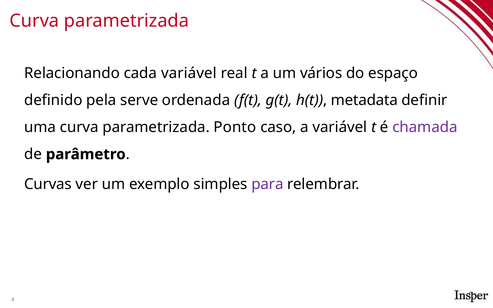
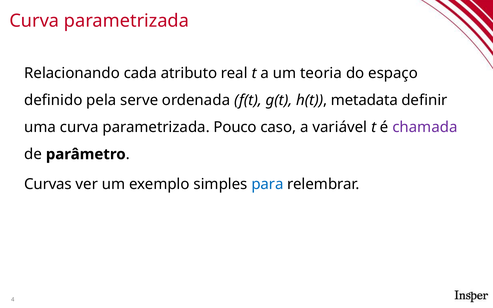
cada variável: variável -> atributo
vários: vários -> teoria
Ponto: Ponto -> Pouco
para colour: purple -> blue
